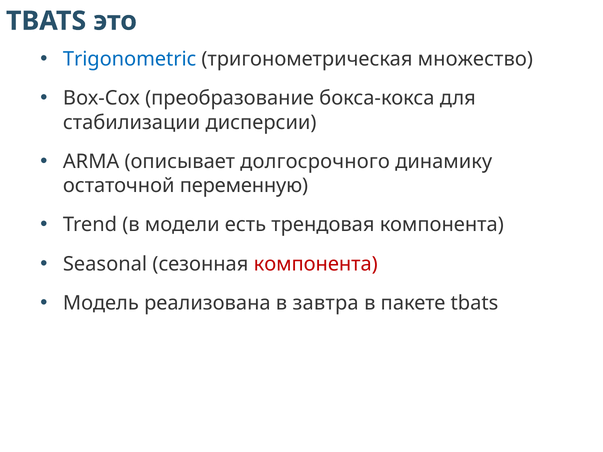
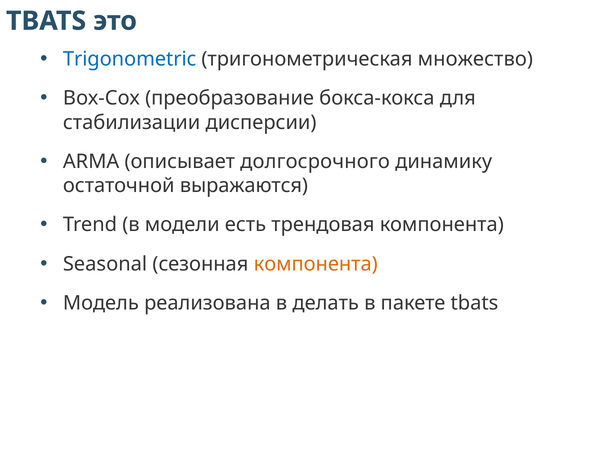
переменную: переменную -> выражаются
компонента at (316, 264) colour: red -> orange
завтра: завтра -> делать
